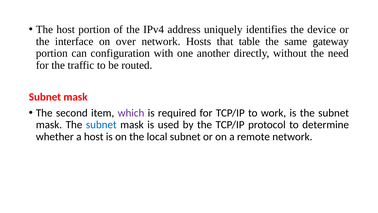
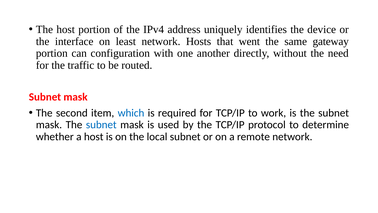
over: over -> least
table: table -> went
which colour: purple -> blue
